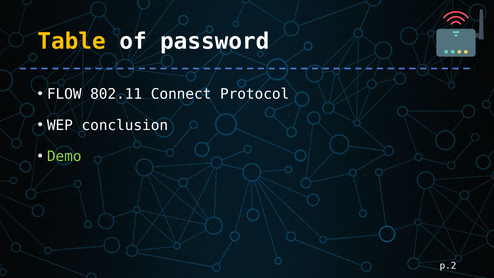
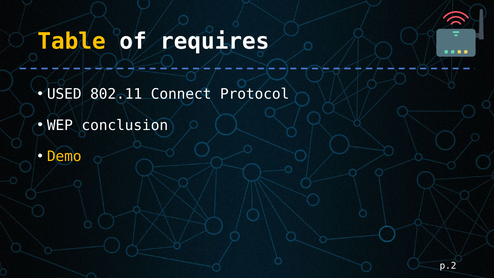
password: password -> requires
FLOW: FLOW -> USED
Demo colour: light green -> yellow
